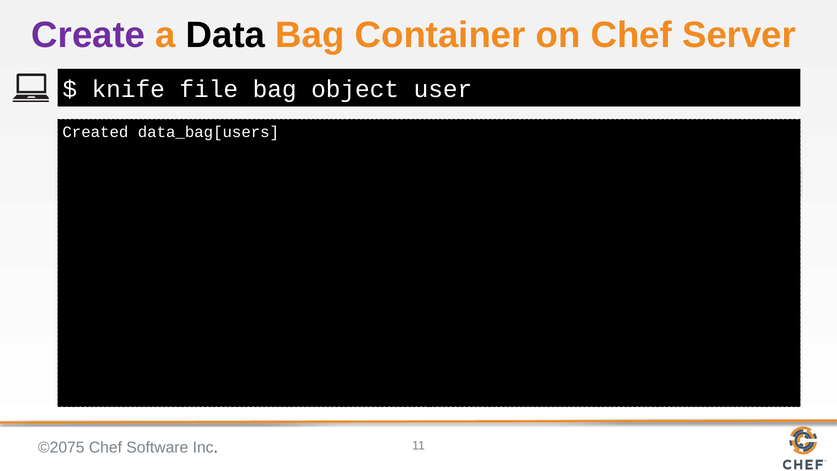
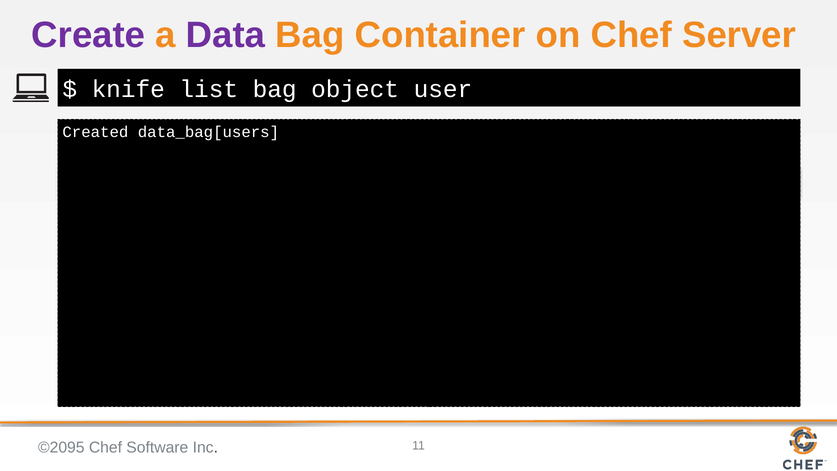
Data colour: black -> purple
file: file -> list
©2075: ©2075 -> ©2095
